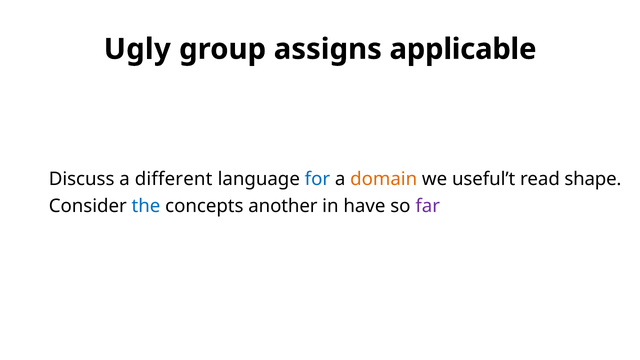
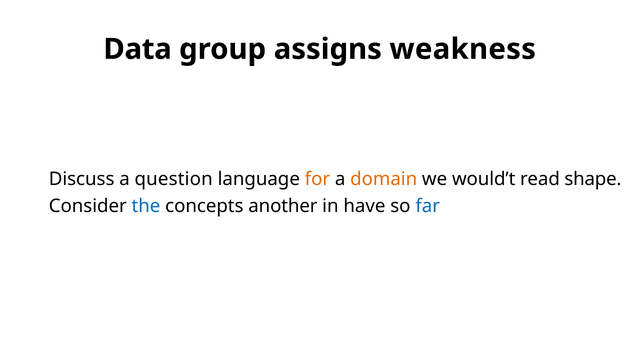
Ugly: Ugly -> Data
applicable: applicable -> weakness
different: different -> question
for colour: blue -> orange
useful’t: useful’t -> would’t
far colour: purple -> blue
